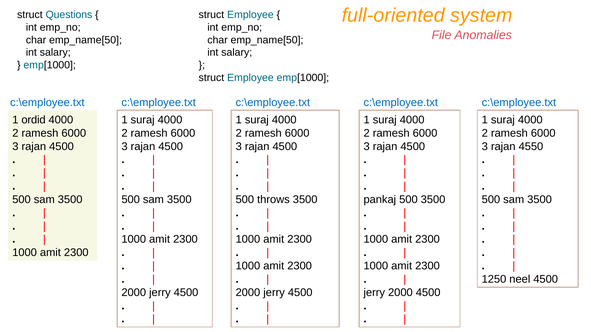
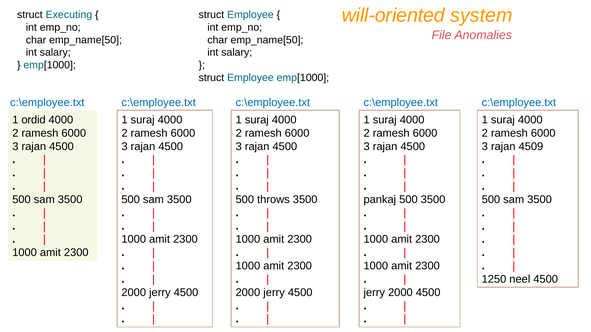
full-oriented: full-oriented -> will-oriented
Questions: Questions -> Executing
4550: 4550 -> 4509
